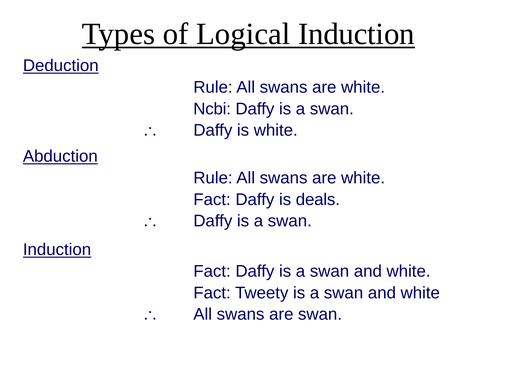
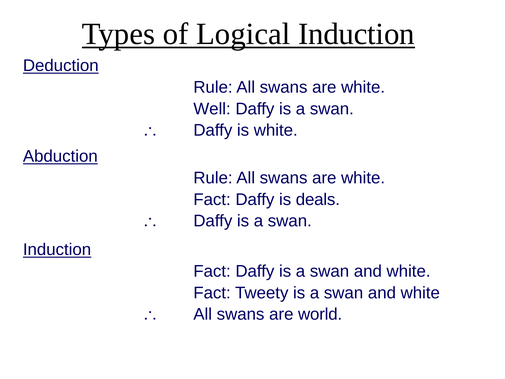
Ncbi: Ncbi -> Well
are swan: swan -> world
